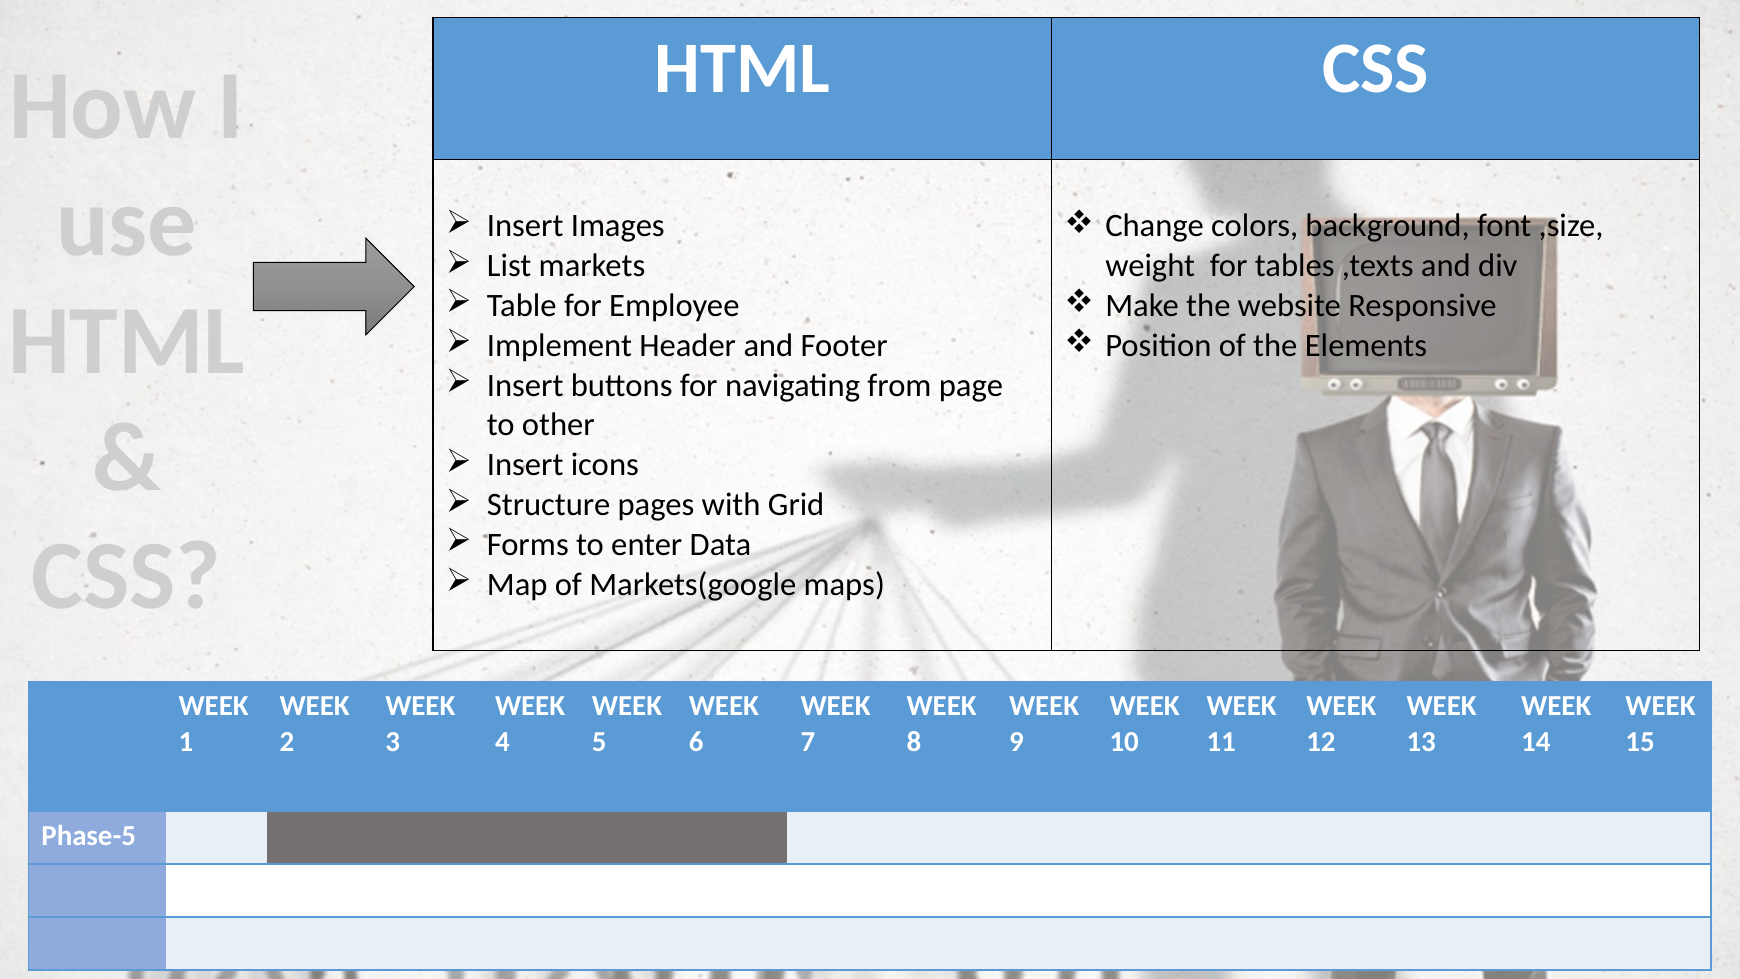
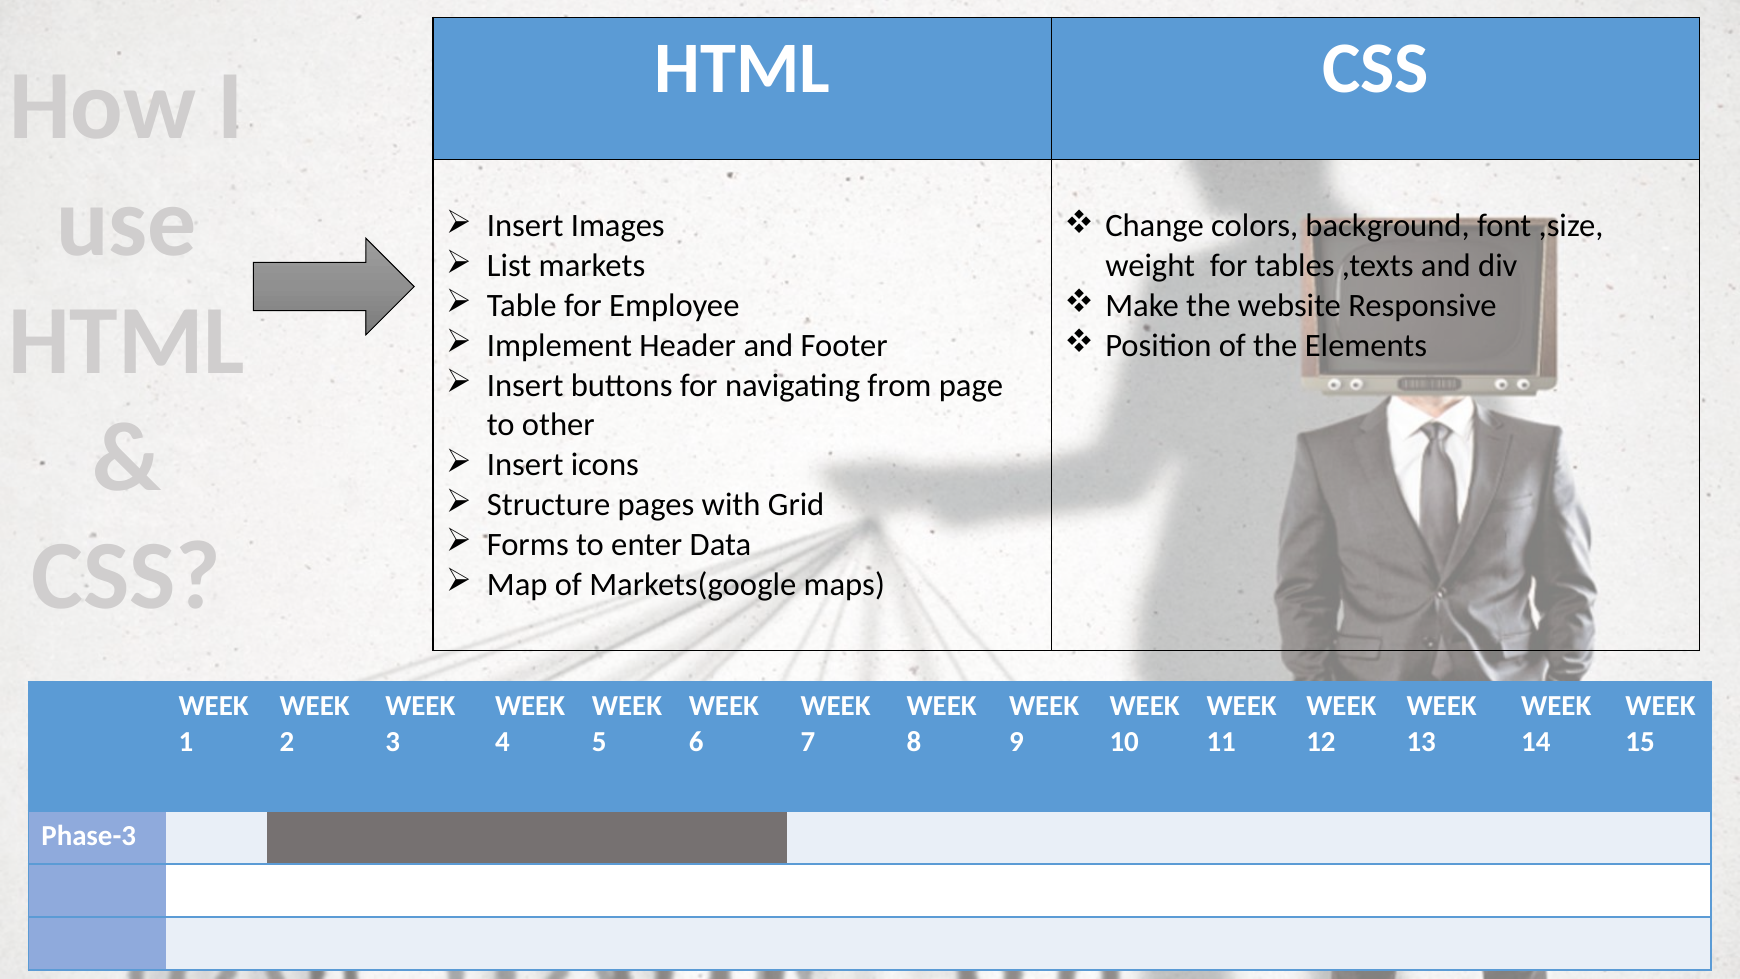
Phase-5: Phase-5 -> Phase-3
